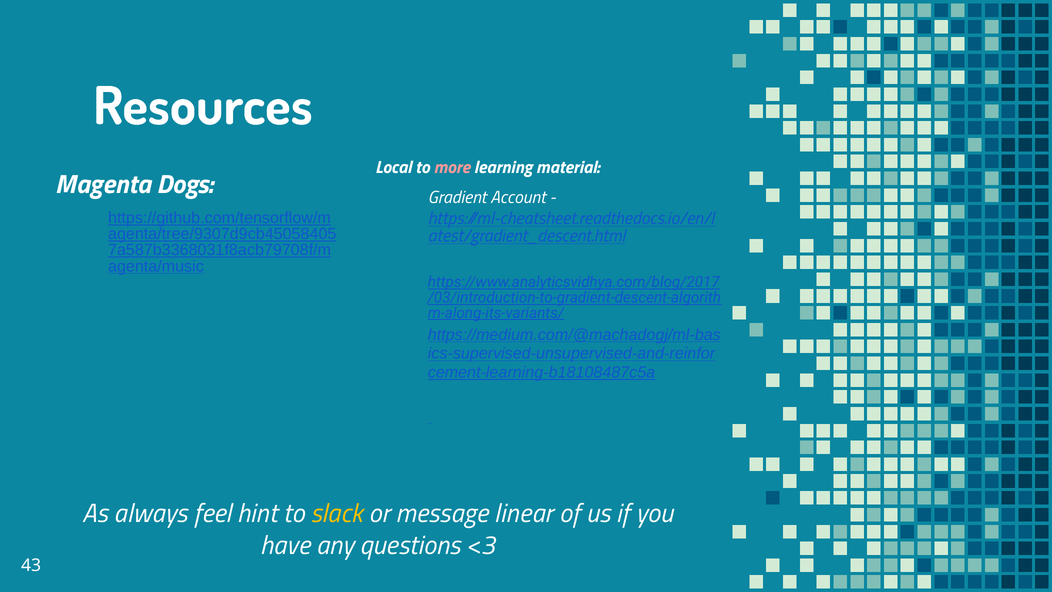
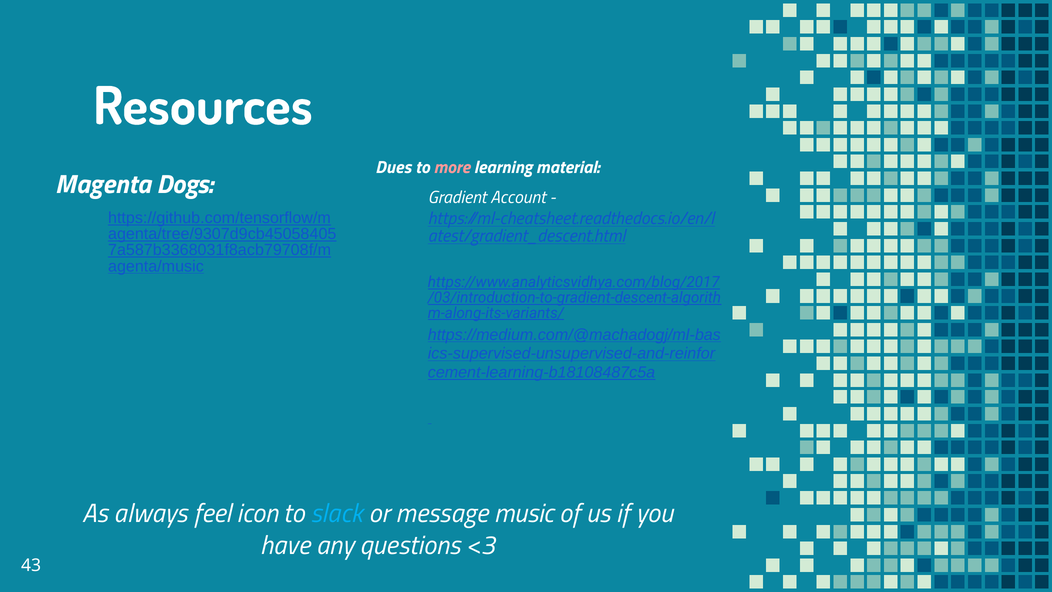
Local: Local -> Dues
hint: hint -> icon
slack colour: yellow -> light blue
linear: linear -> music
